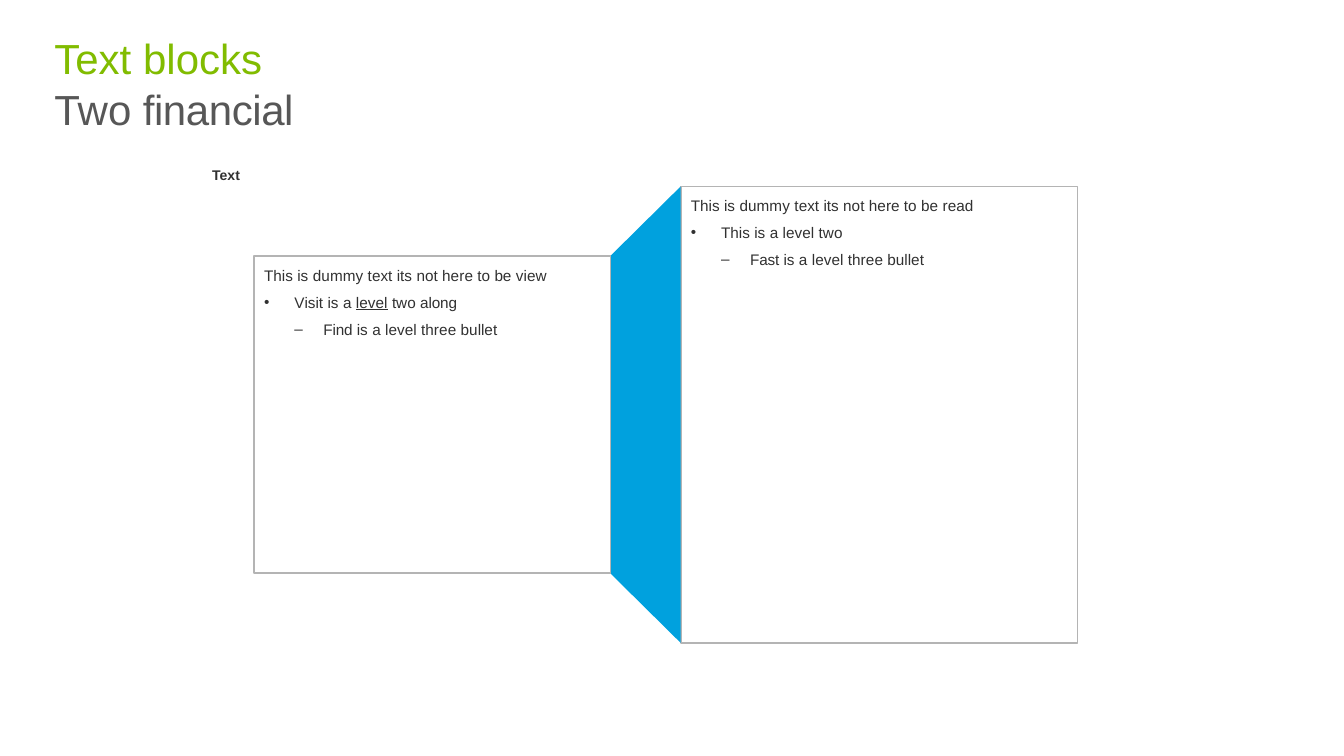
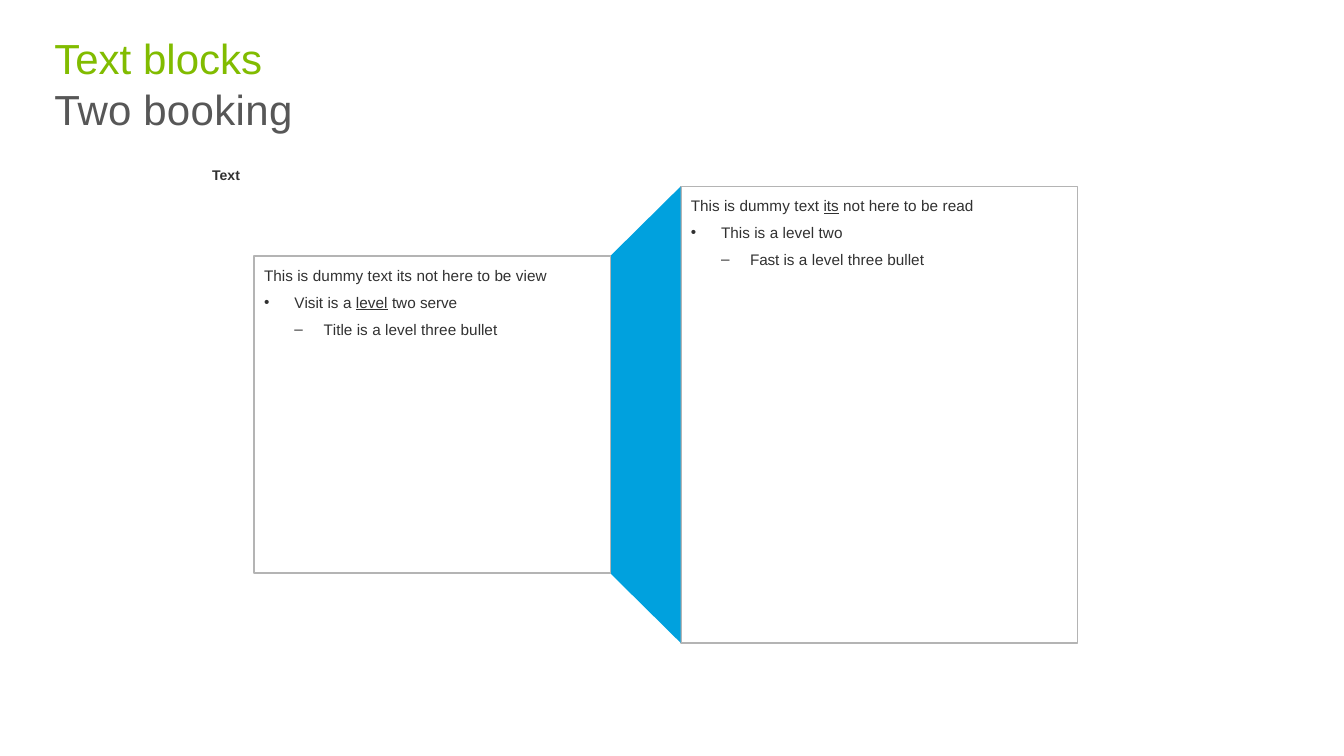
financial: financial -> booking
its at (831, 207) underline: none -> present
along: along -> serve
Find: Find -> Title
